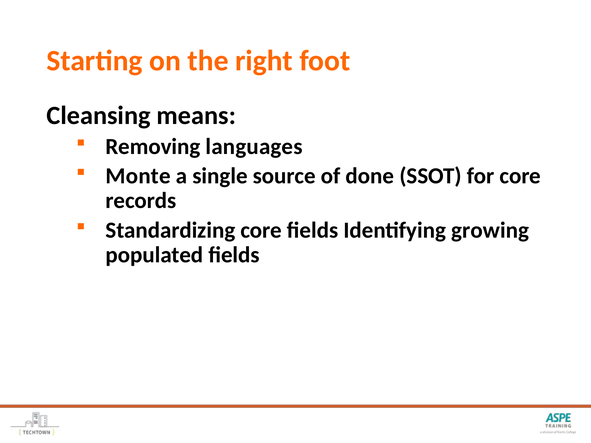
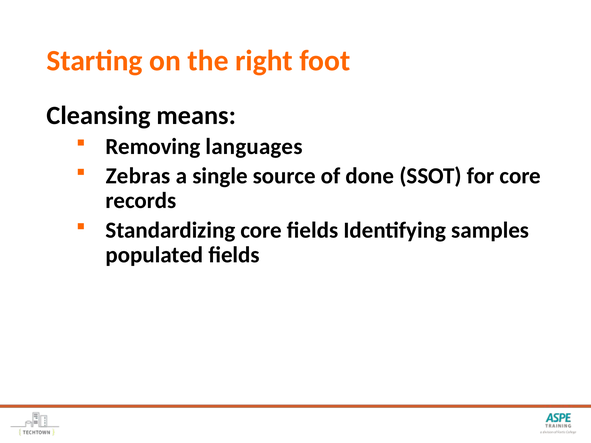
Monte: Monte -> Zebras
growing: growing -> samples
